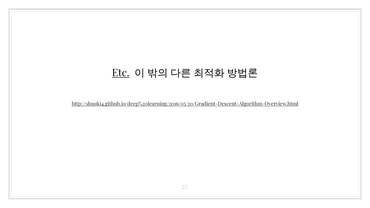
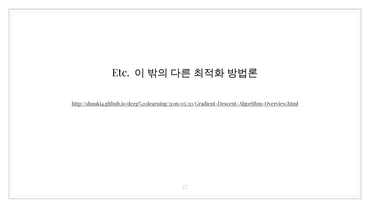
Etc underline: present -> none
